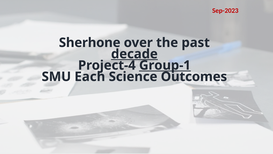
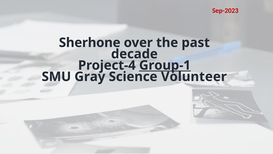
decade underline: present -> none
Each: Each -> Gray
Outcomes: Outcomes -> Volunteer
